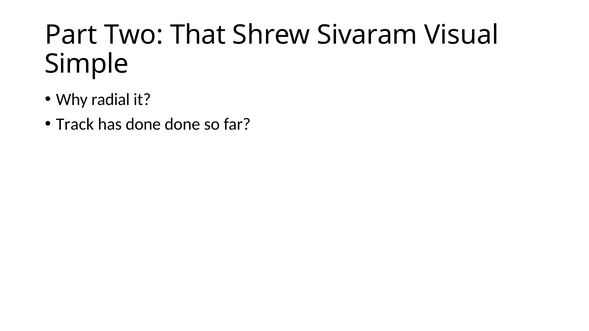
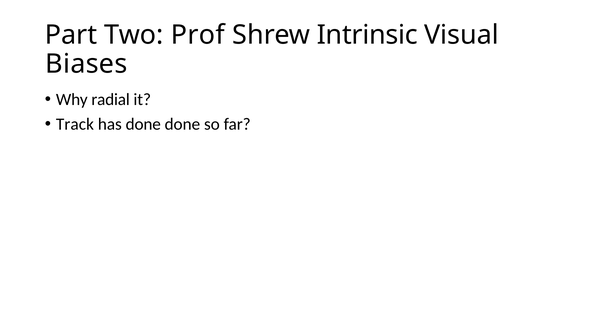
That: That -> Prof
Sivaram: Sivaram -> Intrinsic
Simple: Simple -> Biases
